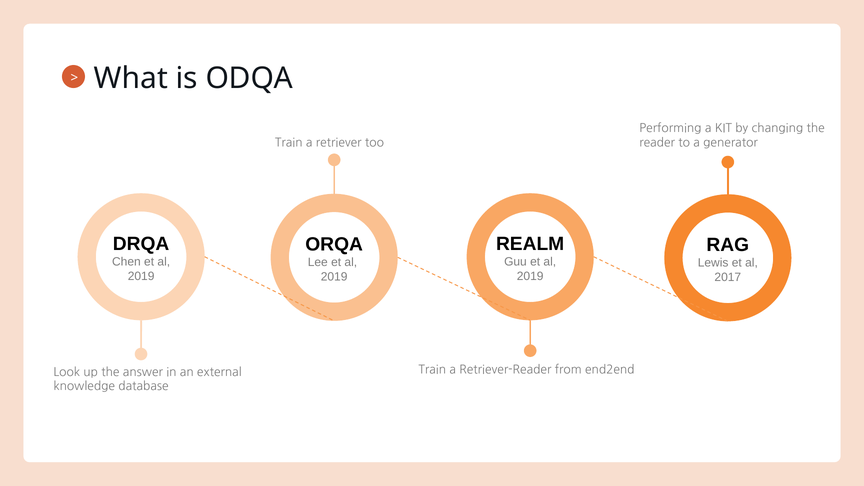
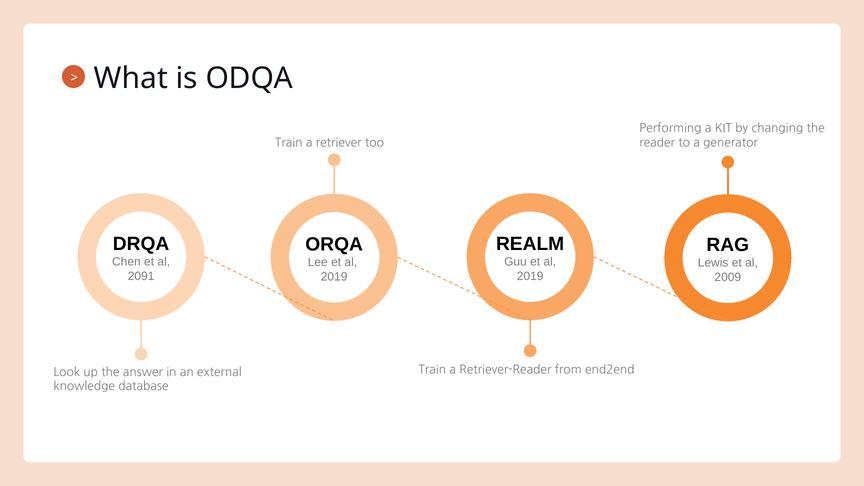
2019 at (141, 276): 2019 -> 2091
2017: 2017 -> 2009
